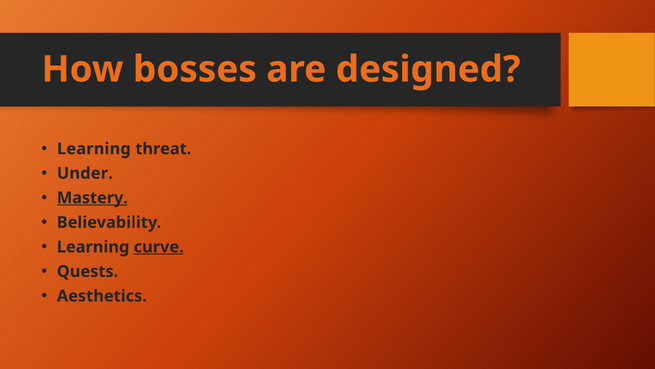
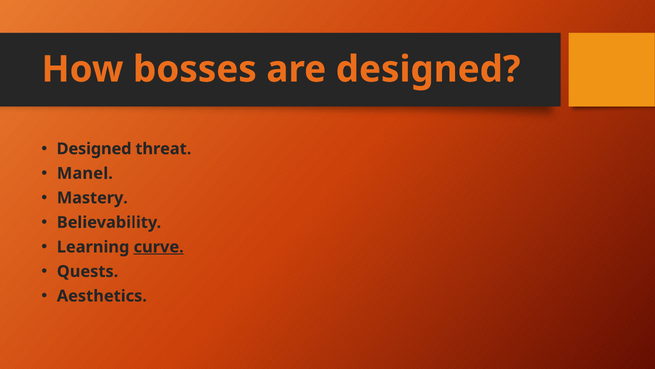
Learning at (94, 149): Learning -> Designed
Under: Under -> Manel
Mastery underline: present -> none
